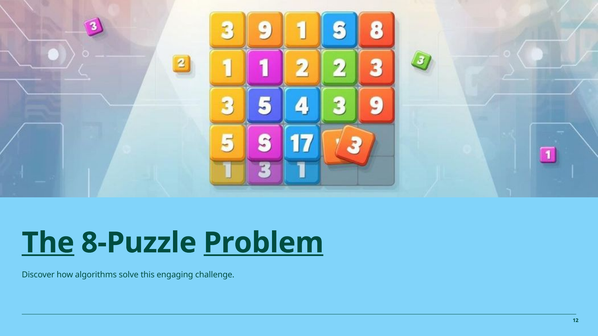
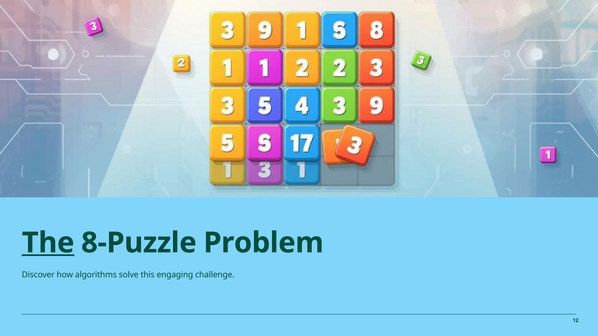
Problem underline: present -> none
